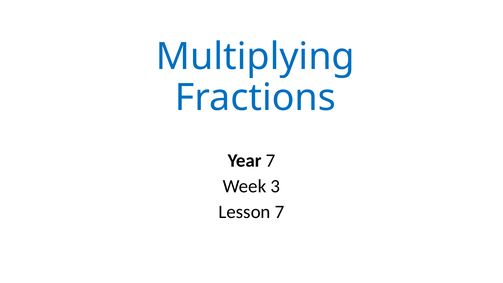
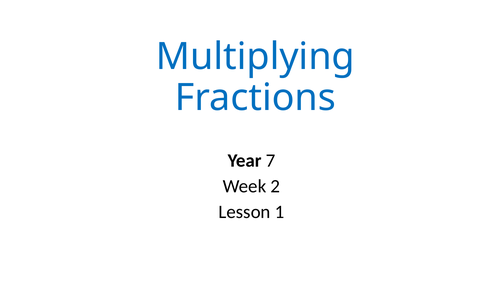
3: 3 -> 2
Lesson 7: 7 -> 1
